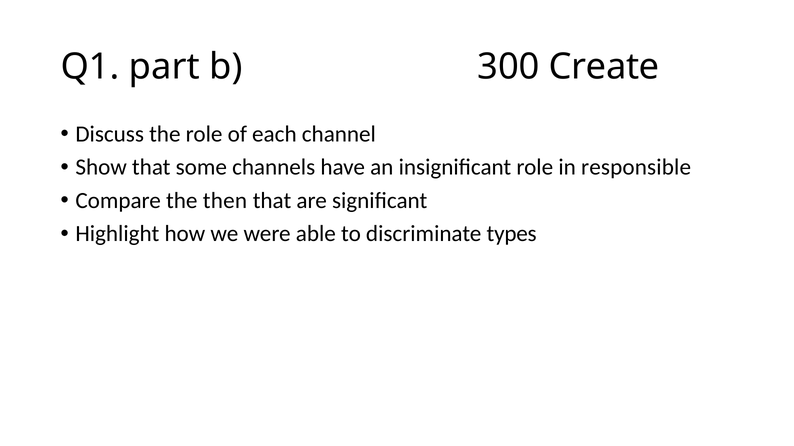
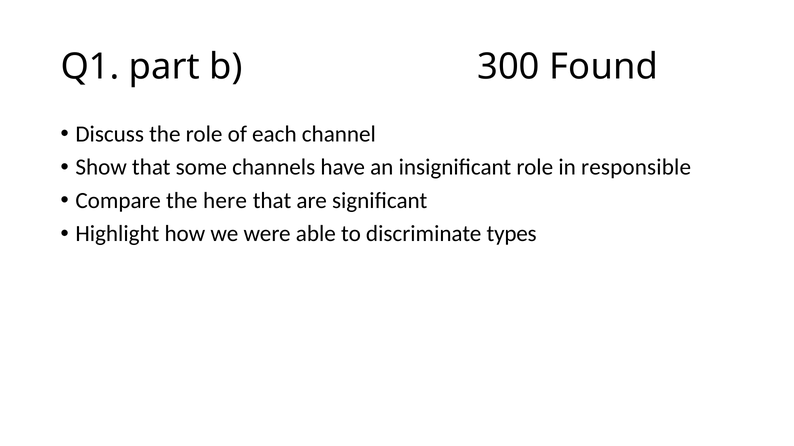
Create: Create -> Found
then: then -> here
